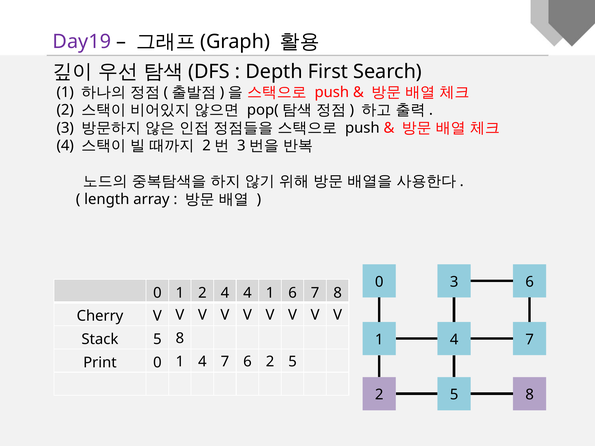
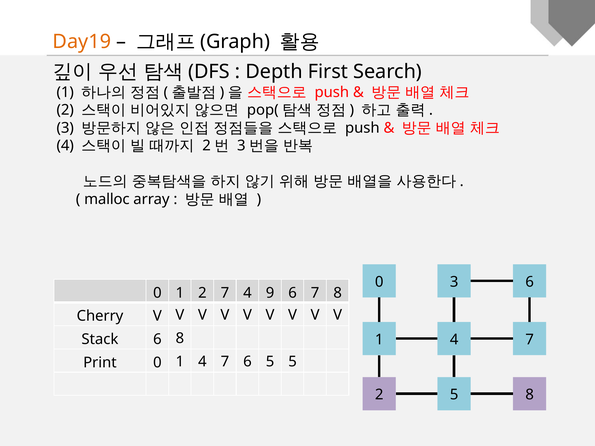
Day19 colour: purple -> orange
length: length -> malloc
2 4: 4 -> 7
4 1: 1 -> 9
Stack 5: 5 -> 6
6 2: 2 -> 5
